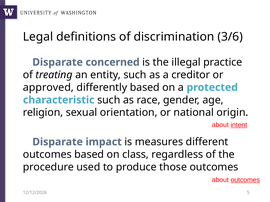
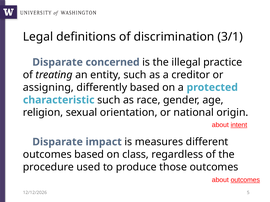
3/6: 3/6 -> 3/1
approved: approved -> assigning
